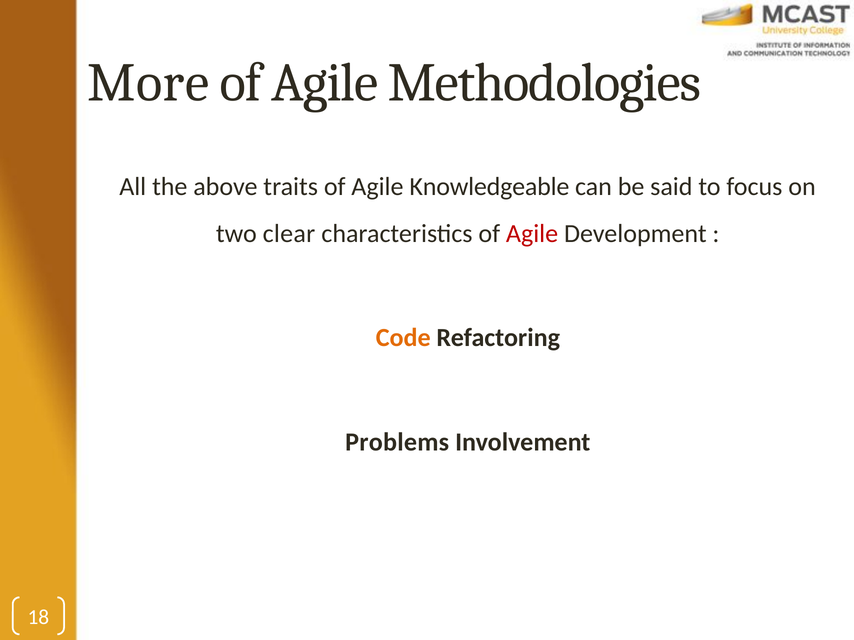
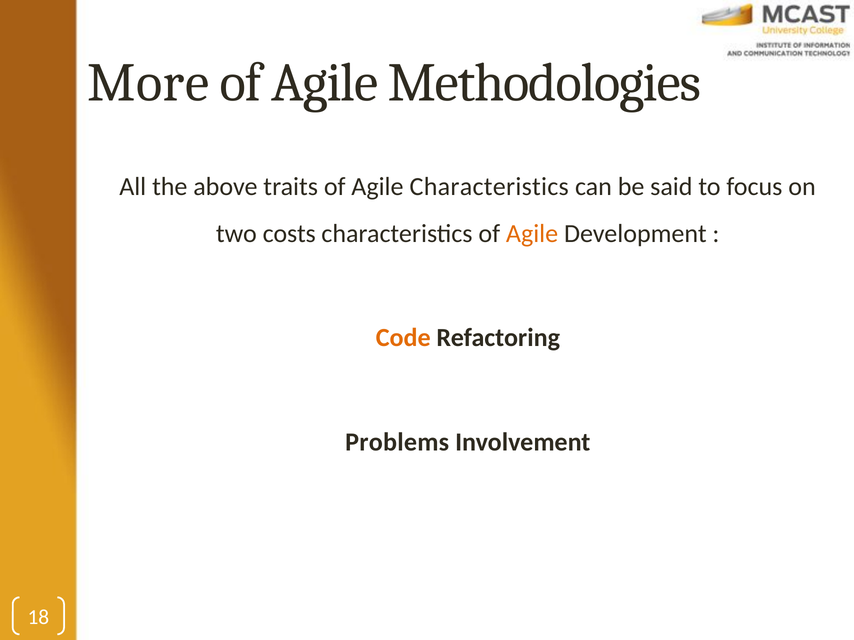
Agile Knowledgeable: Knowledgeable -> Characteristics
clear: clear -> costs
Agile at (532, 234) colour: red -> orange
